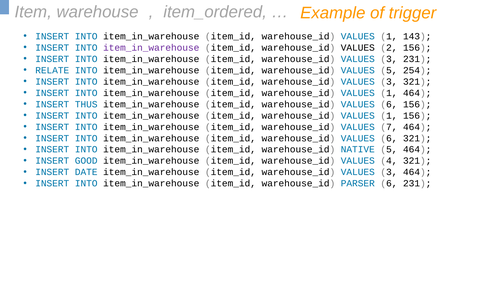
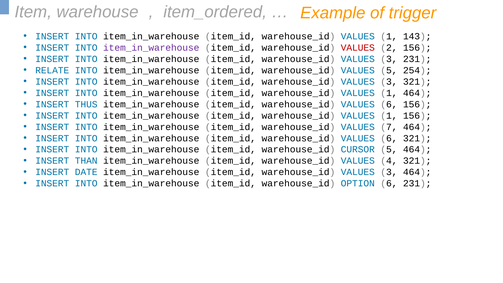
VALUES at (358, 48) colour: black -> red
NATIVE: NATIVE -> CURSOR
GOOD: GOOD -> THAN
PARSER: PARSER -> OPTION
